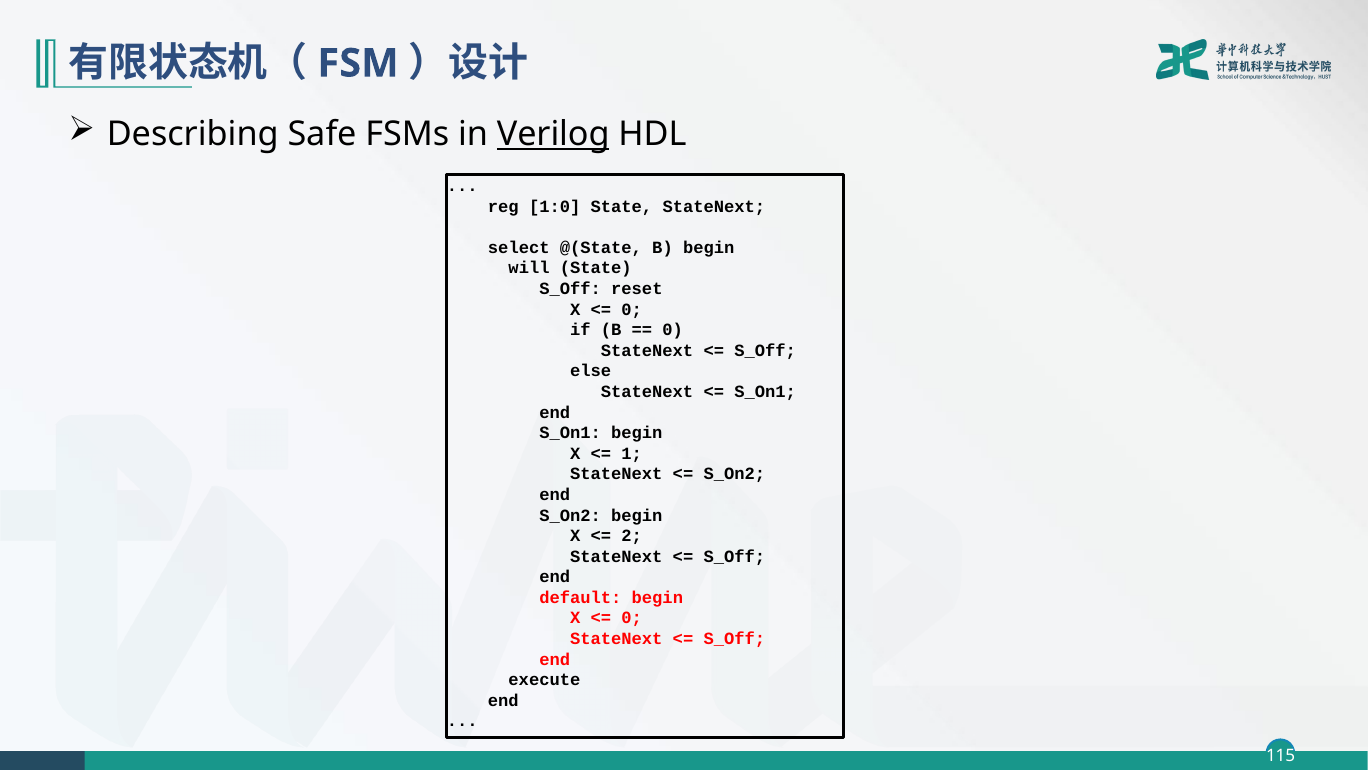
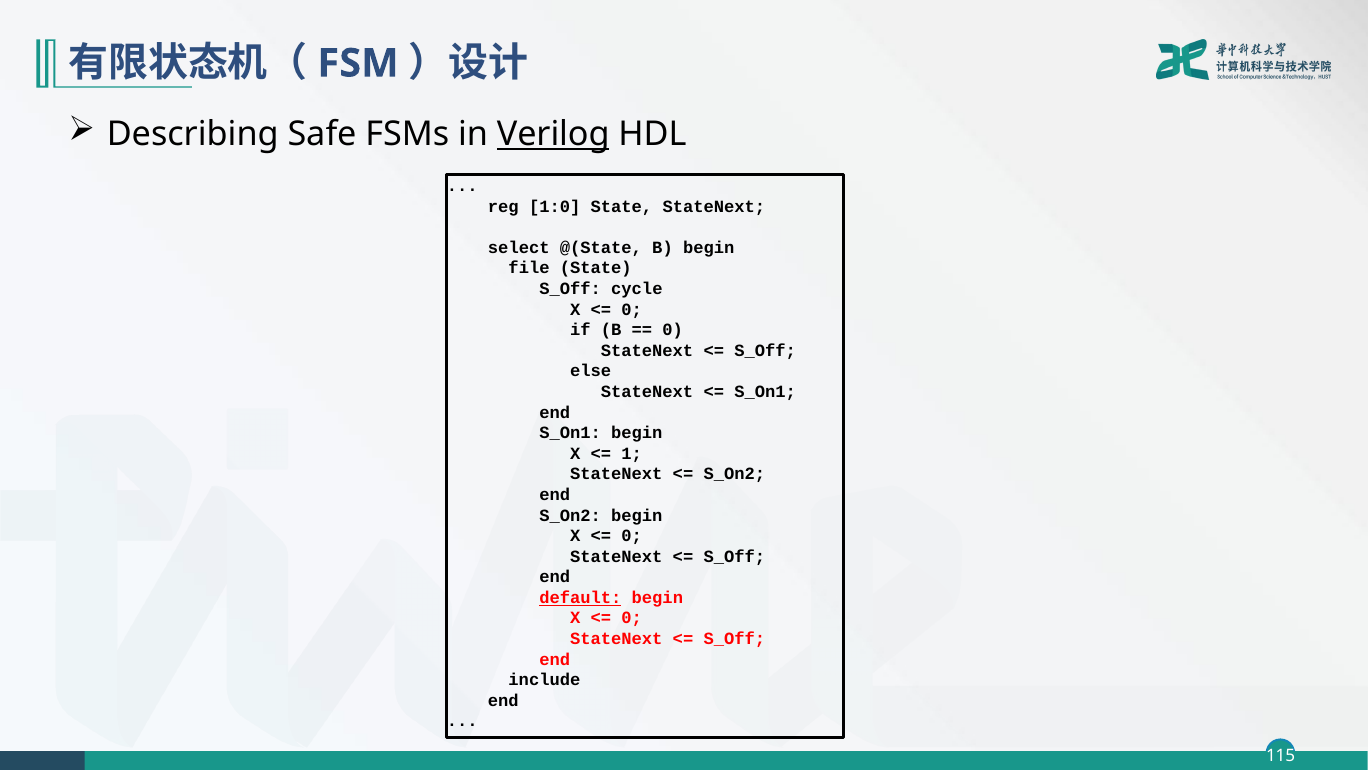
will: will -> file
reset: reset -> cycle
2 at (632, 536): 2 -> 0
default underline: none -> present
execute: execute -> include
